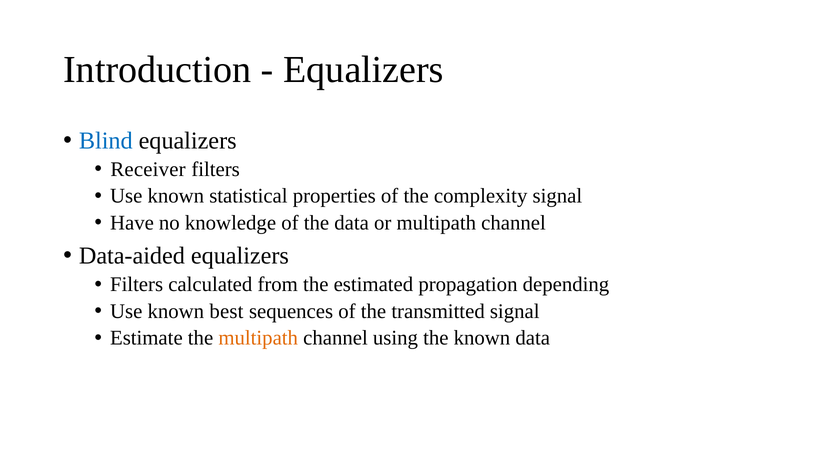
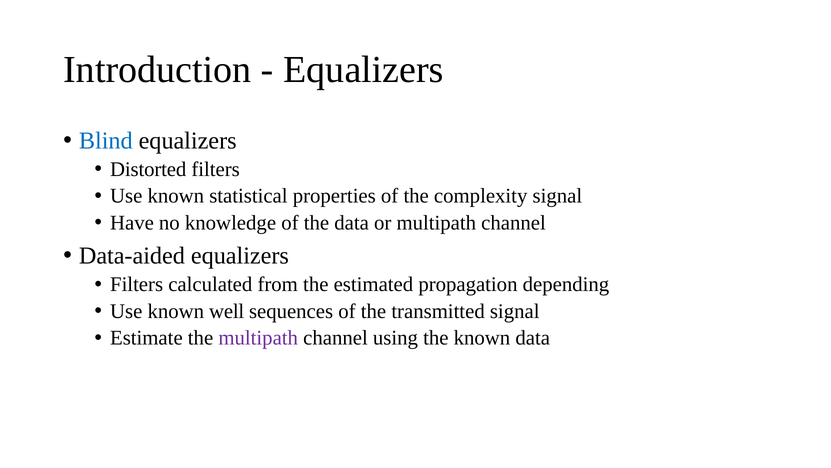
Receiver: Receiver -> Distorted
best: best -> well
multipath at (258, 338) colour: orange -> purple
